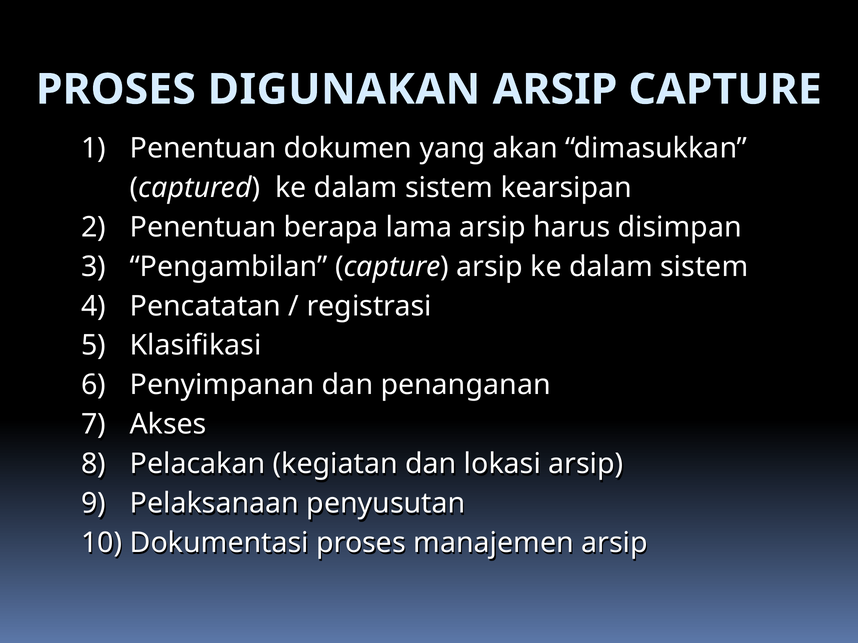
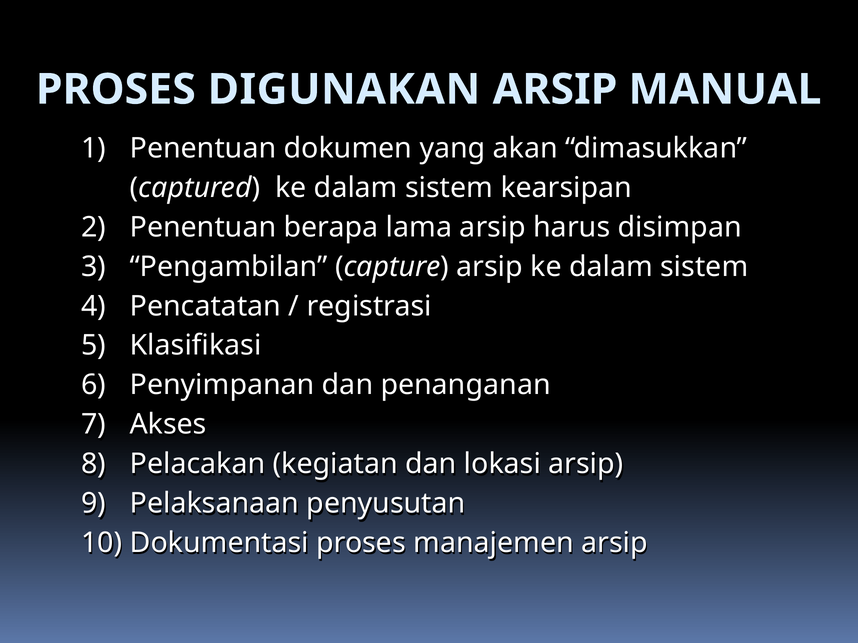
ARSIP CAPTURE: CAPTURE -> MANUAL
